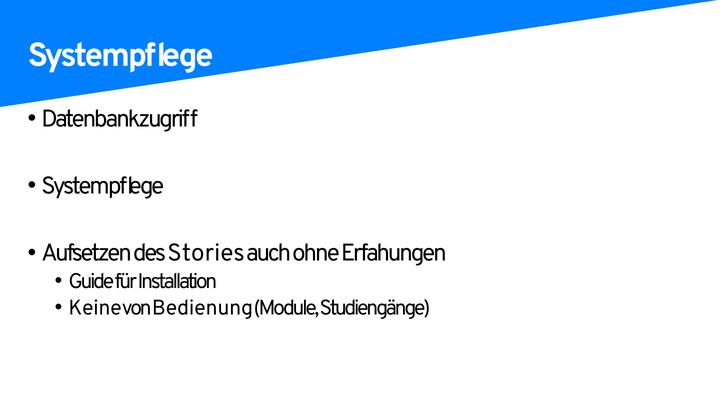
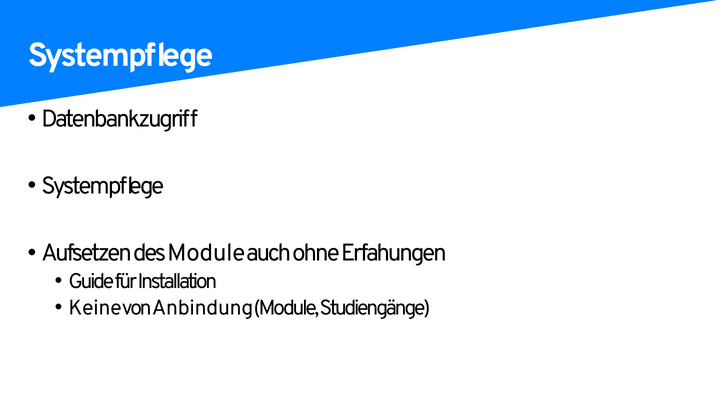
des Stories: Stories -> Module
Bedienung: Bedienung -> Anbindung
